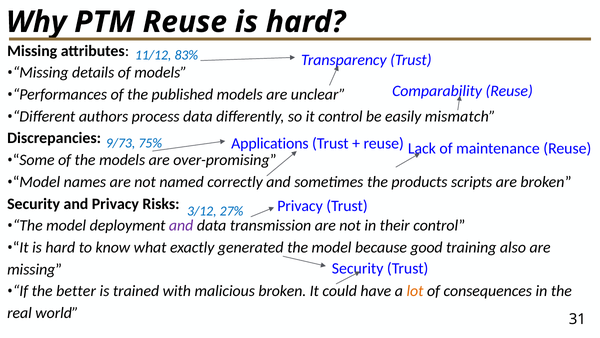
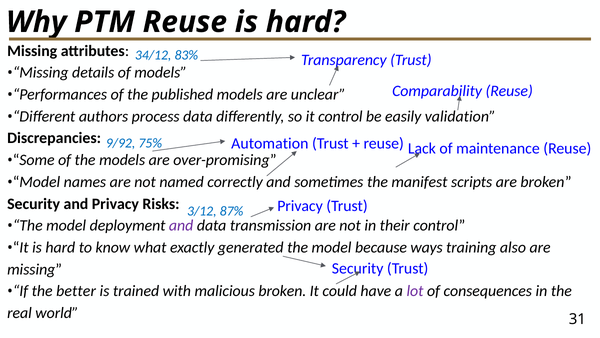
11/12: 11/12 -> 34/12
mismatch: mismatch -> validation
Applications: Applications -> Automation
9/73: 9/73 -> 9/92
products: products -> manifest
27%: 27% -> 87%
good: good -> ways
lot colour: orange -> purple
